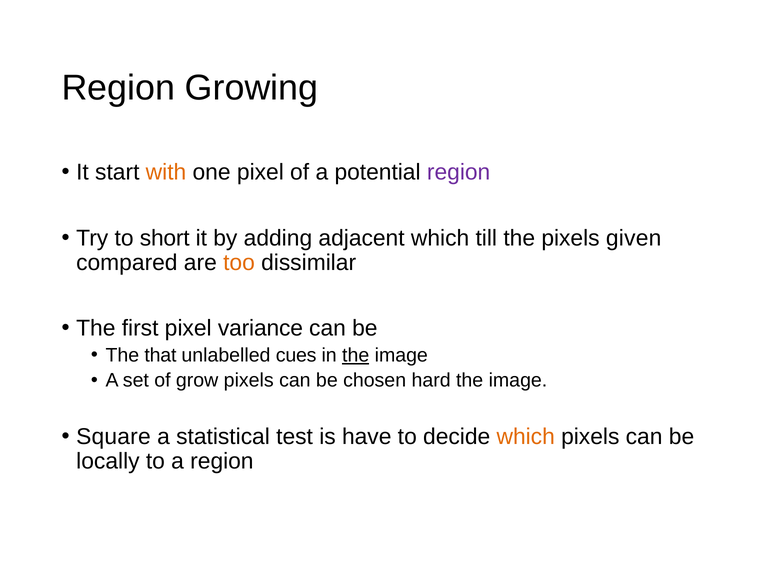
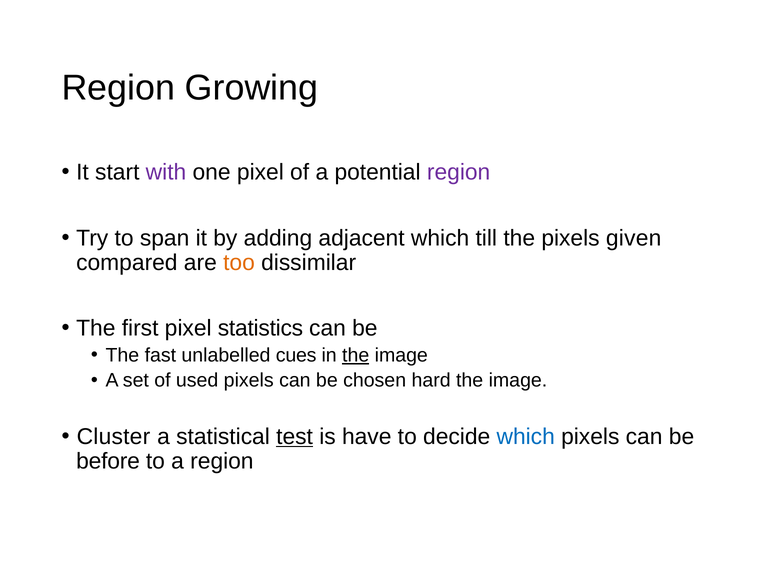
with colour: orange -> purple
short: short -> span
variance: variance -> statistics
that: that -> fast
grow: grow -> used
Square: Square -> Cluster
test underline: none -> present
which at (526, 436) colour: orange -> blue
locally: locally -> before
